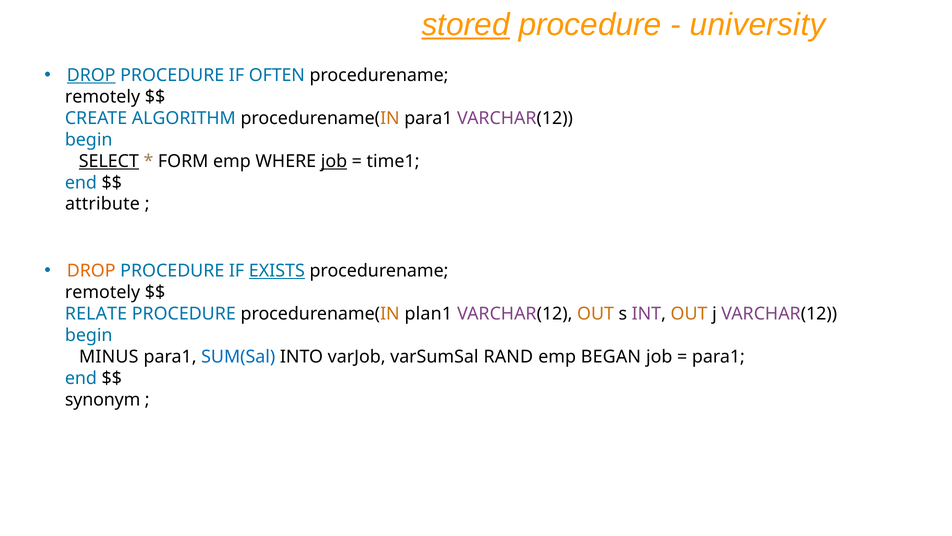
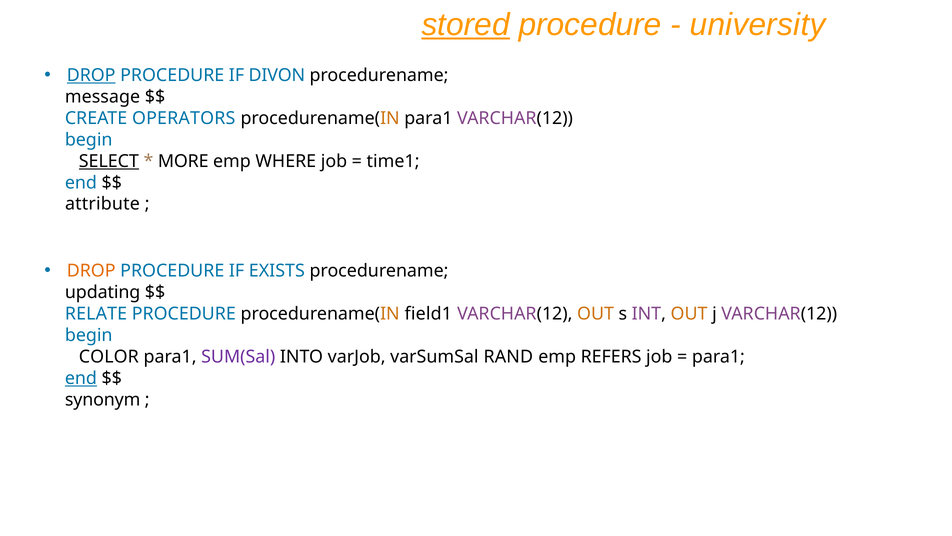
OFTEN: OFTEN -> DIVON
remotely at (103, 97): remotely -> message
ALGORITHM: ALGORITHM -> OPERATORS
FORM: FORM -> MORE
job at (334, 161) underline: present -> none
EXISTS underline: present -> none
remotely at (103, 292): remotely -> updating
plan1: plan1 -> field1
MINUS: MINUS -> COLOR
SUM(Sal colour: blue -> purple
BEGAN: BEGAN -> REFERS
end at (81, 378) underline: none -> present
